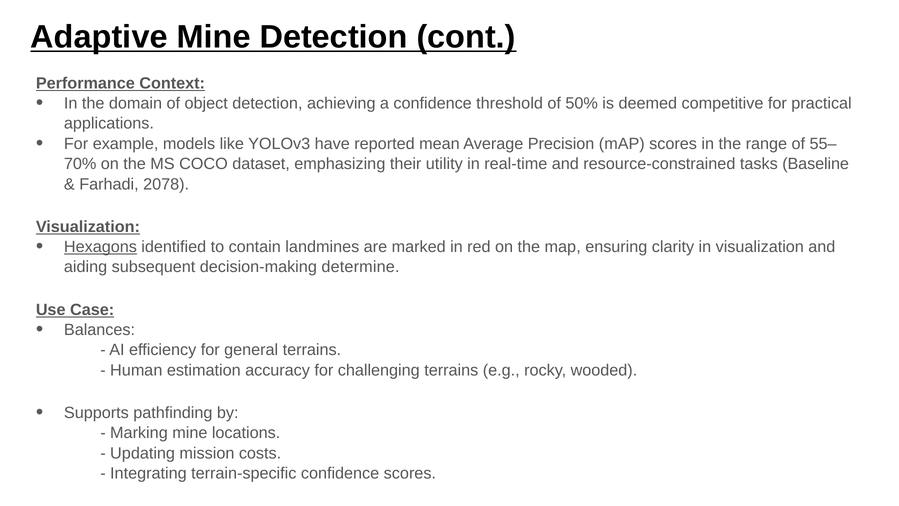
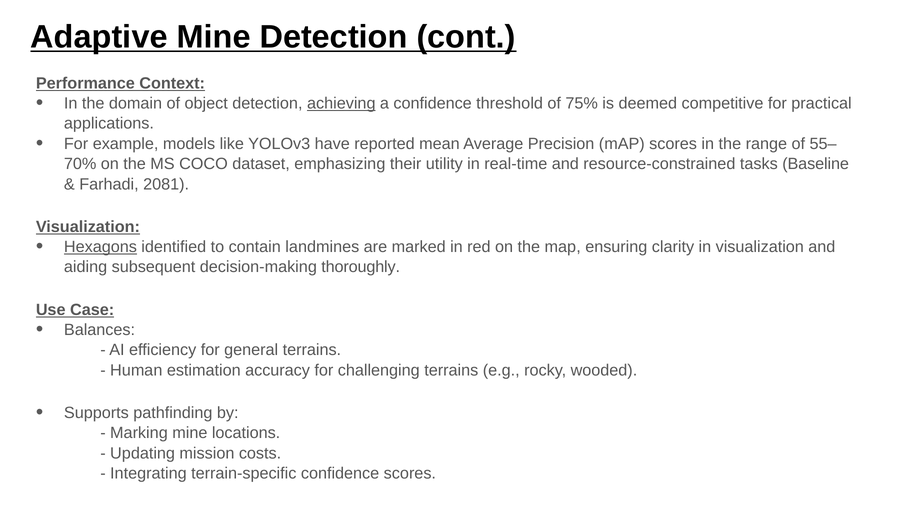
achieving underline: none -> present
50%: 50% -> 75%
2078: 2078 -> 2081
determine: determine -> thoroughly
